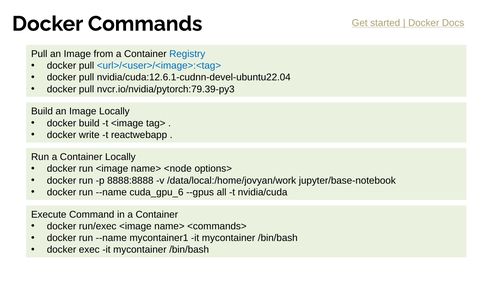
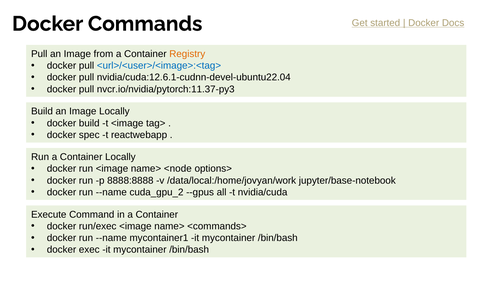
Registry colour: blue -> orange
nvcr.io/nvidia/pytorch:79.39-py3: nvcr.io/nvidia/pytorch:79.39-py3 -> nvcr.io/nvidia/pytorch:11.37-py3
write: write -> spec
cuda_gpu_6: cuda_gpu_6 -> cuda_gpu_2
